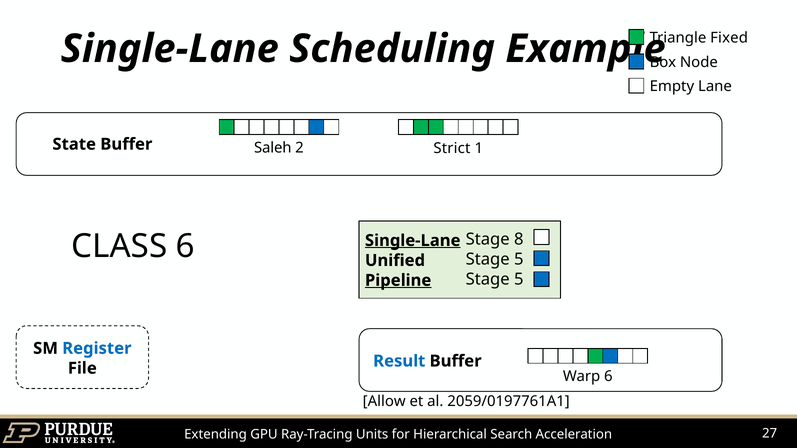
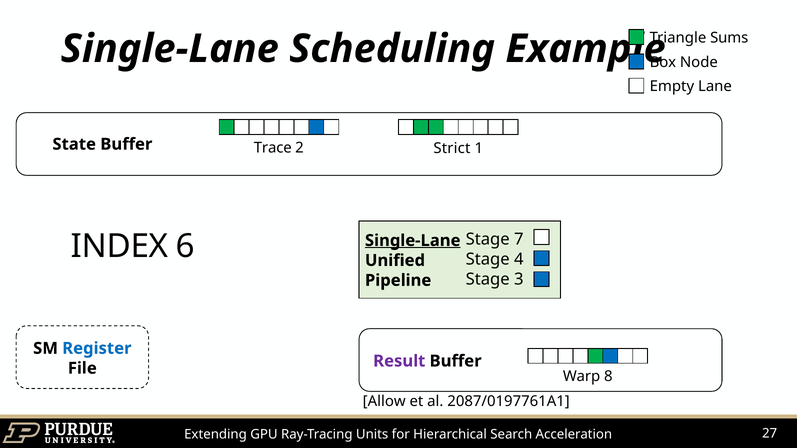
Fixed: Fixed -> Sums
Saleh: Saleh -> Trace
8: 8 -> 7
CLASS: CLASS -> INDEX
5 at (519, 259): 5 -> 4
5 at (519, 279): 5 -> 3
Pipeline underline: present -> none
Result colour: blue -> purple
Warp 6: 6 -> 8
2059/0197761A1: 2059/0197761A1 -> 2087/0197761A1
